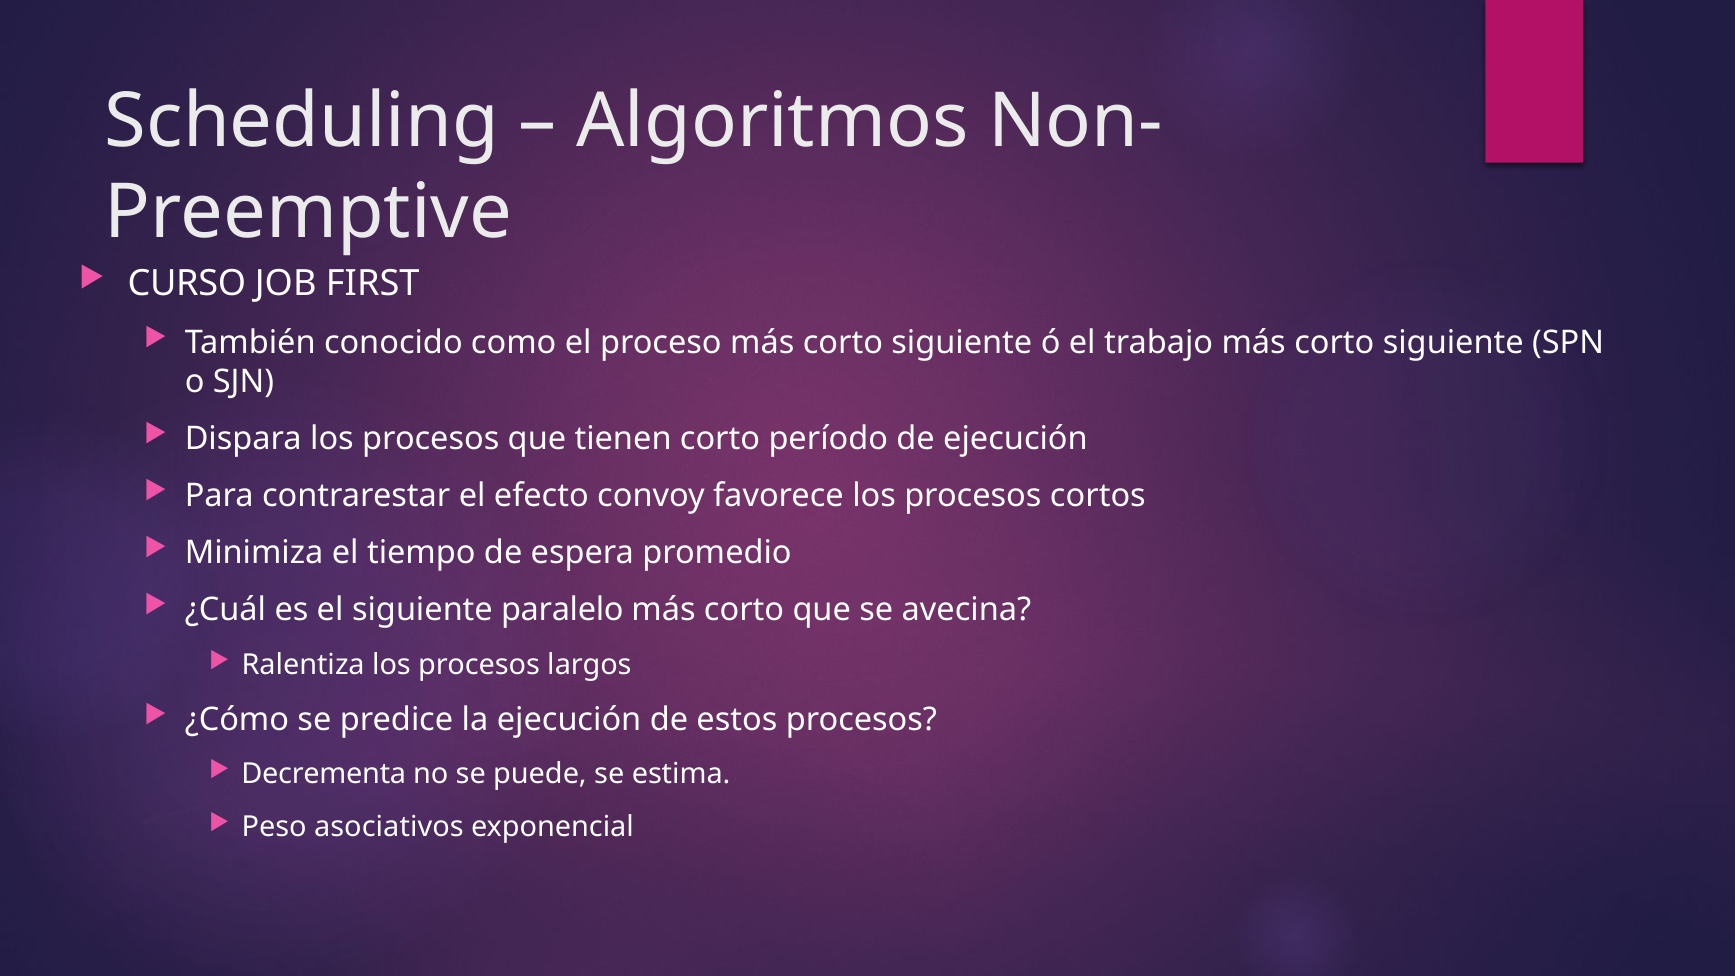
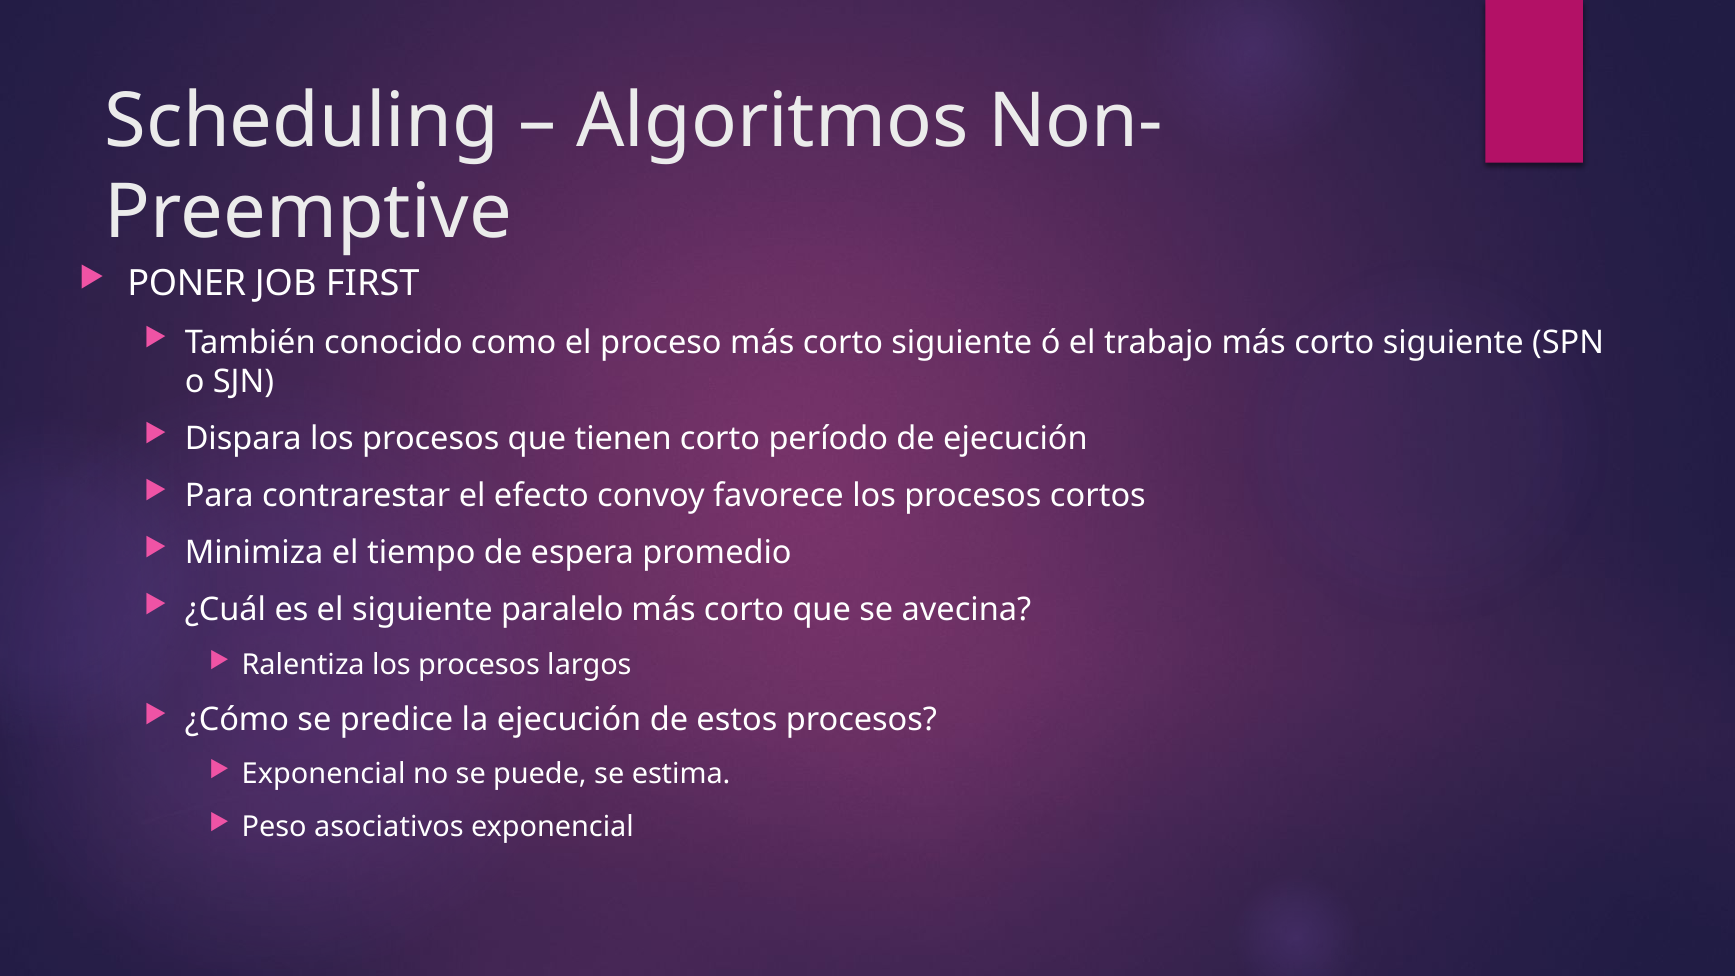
CURSO: CURSO -> PONER
Decrementa at (324, 774): Decrementa -> Exponencial
